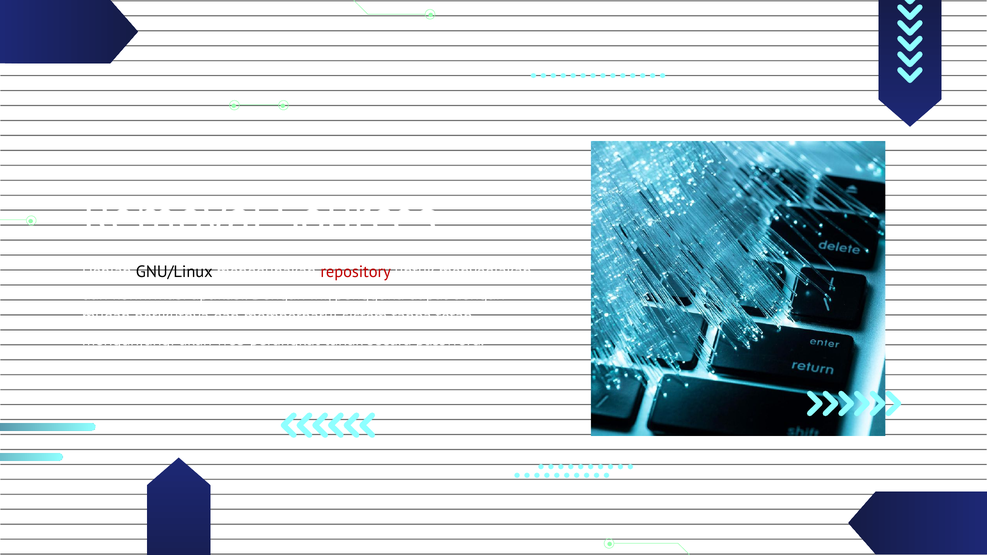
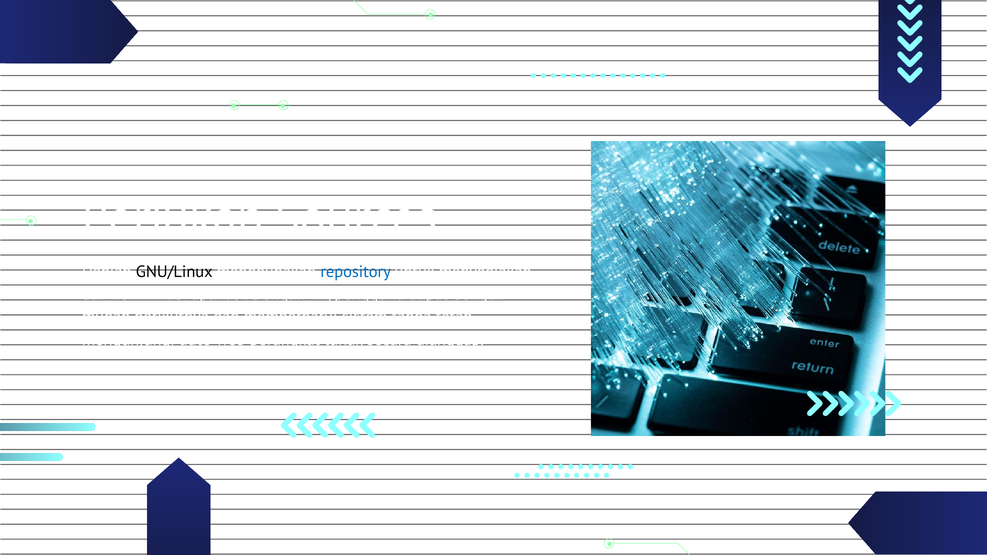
Removal: Removal -> Perlukan
repository colour: red -> blue
akan: akan -> auto
password: password -> dianggap
